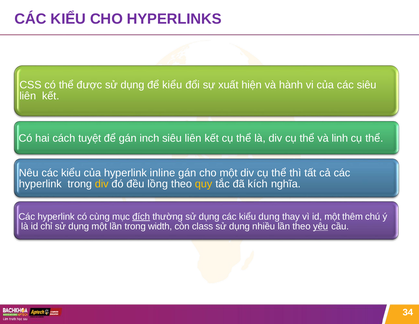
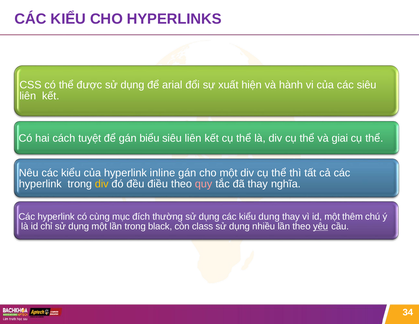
để kiểu: kiểu -> arial
inch: inch -> biểu
linh: linh -> giai
lồng: lồng -> điều
quy colour: yellow -> pink
đã kích: kích -> thay
đích underline: present -> none
width: width -> black
